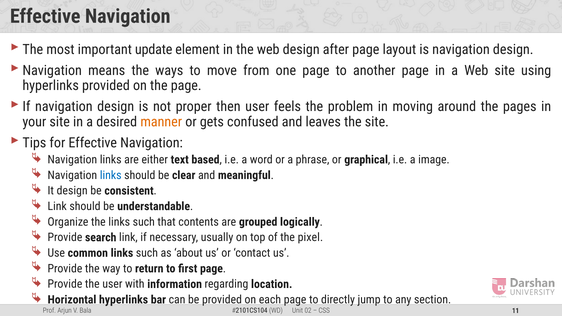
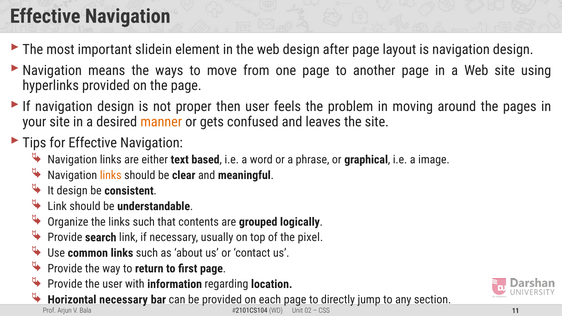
update: update -> slidein
links at (111, 175) colour: blue -> orange
Horizontal hyperlinks: hyperlinks -> necessary
